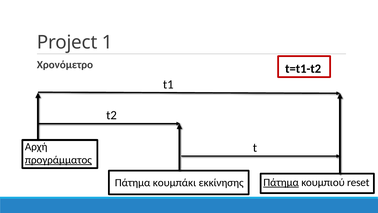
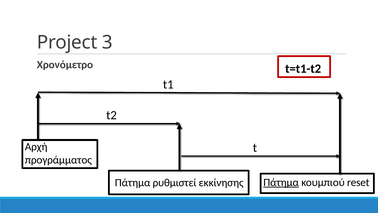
1: 1 -> 3
προγράμματος underline: present -> none
κουμπάκι: κουμπάκι -> ρυθμιστεί
